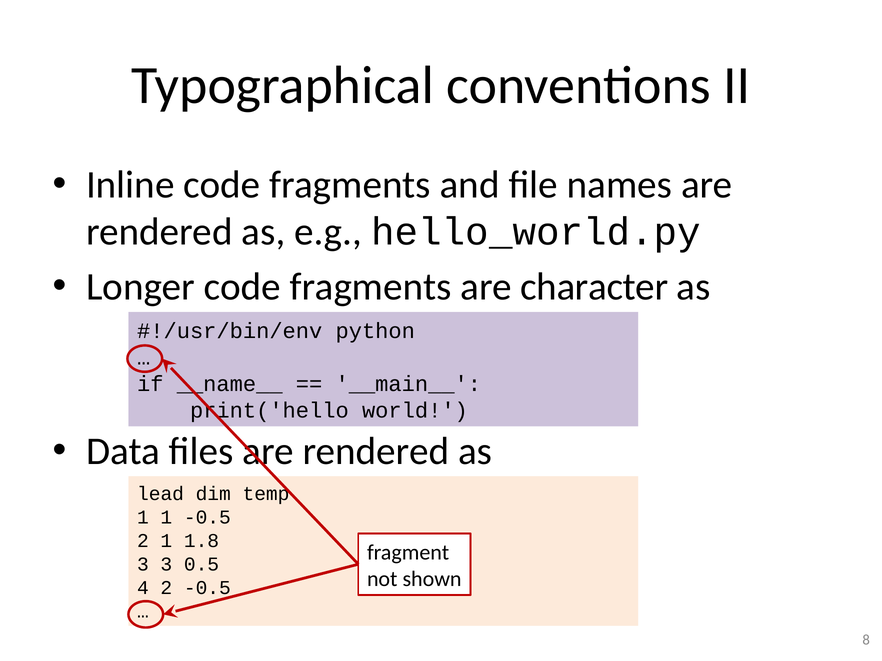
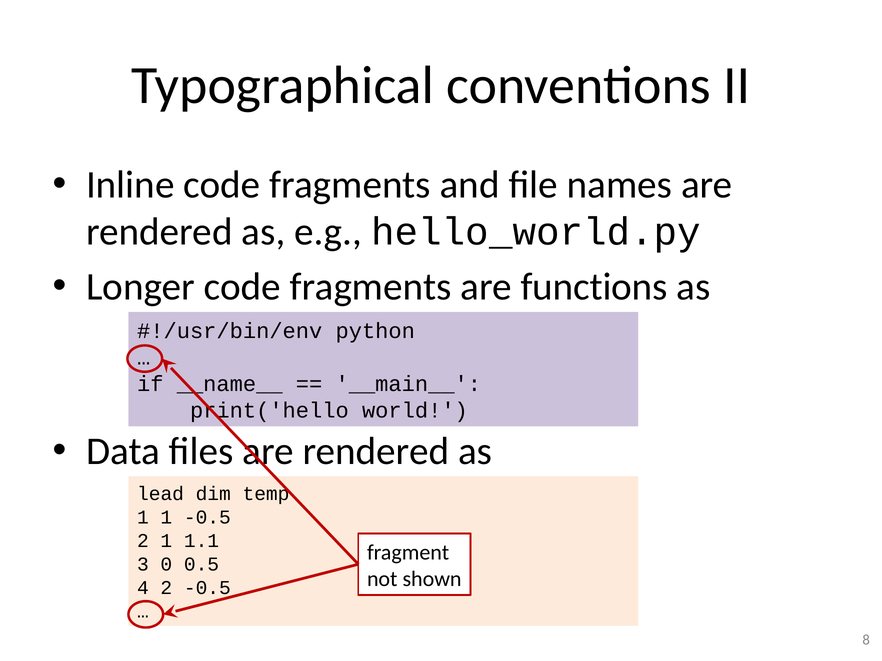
character: character -> functions
1.8: 1.8 -> 1.1
3 3: 3 -> 0
